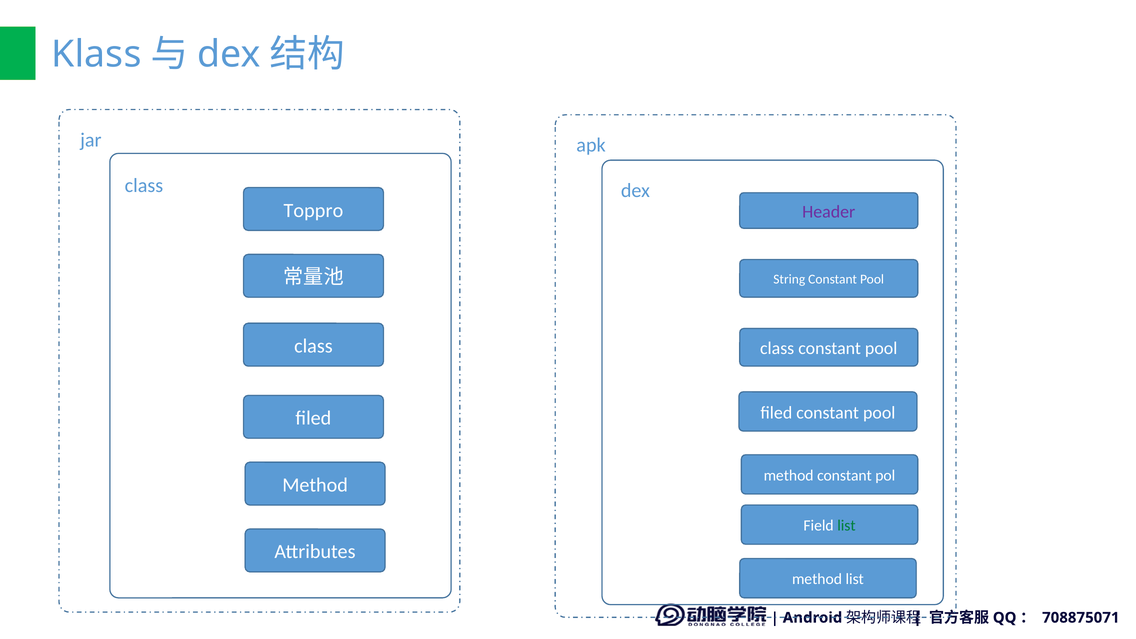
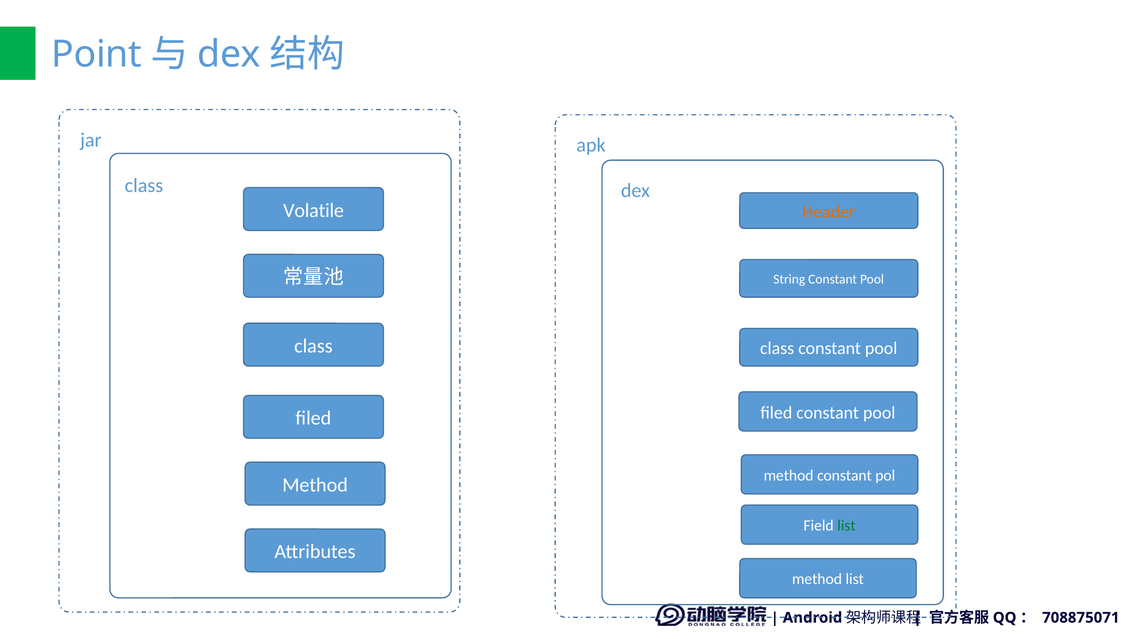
Klass: Klass -> Point
Toppro: Toppro -> Volatile
Header colour: purple -> orange
